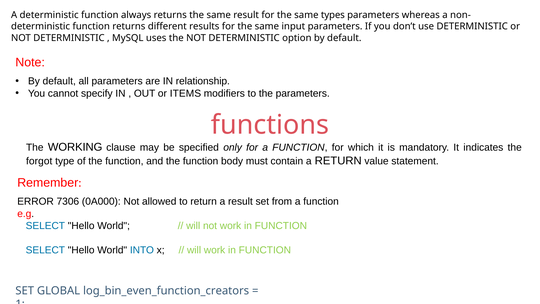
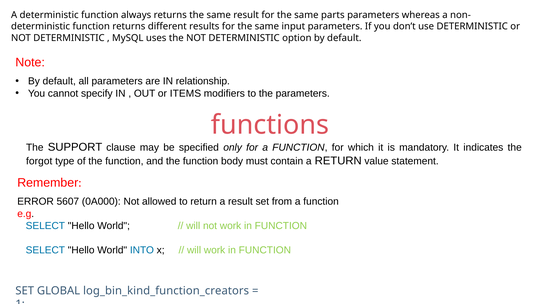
types: types -> parts
WORKING: WORKING -> SUPPORT
7306: 7306 -> 5607
log_bin_even_function_creators: log_bin_even_function_creators -> log_bin_kind_function_creators
